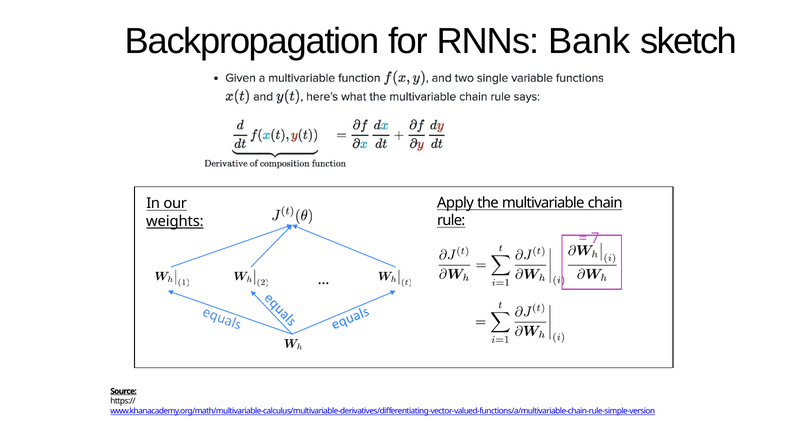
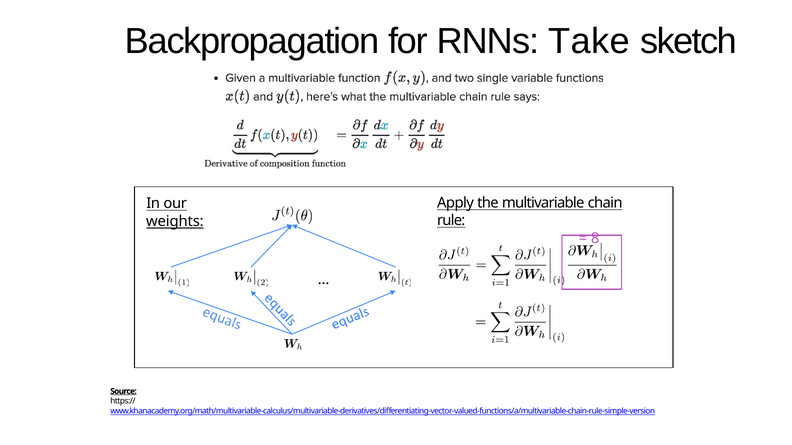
Bank: Bank -> Take
7: 7 -> 8
